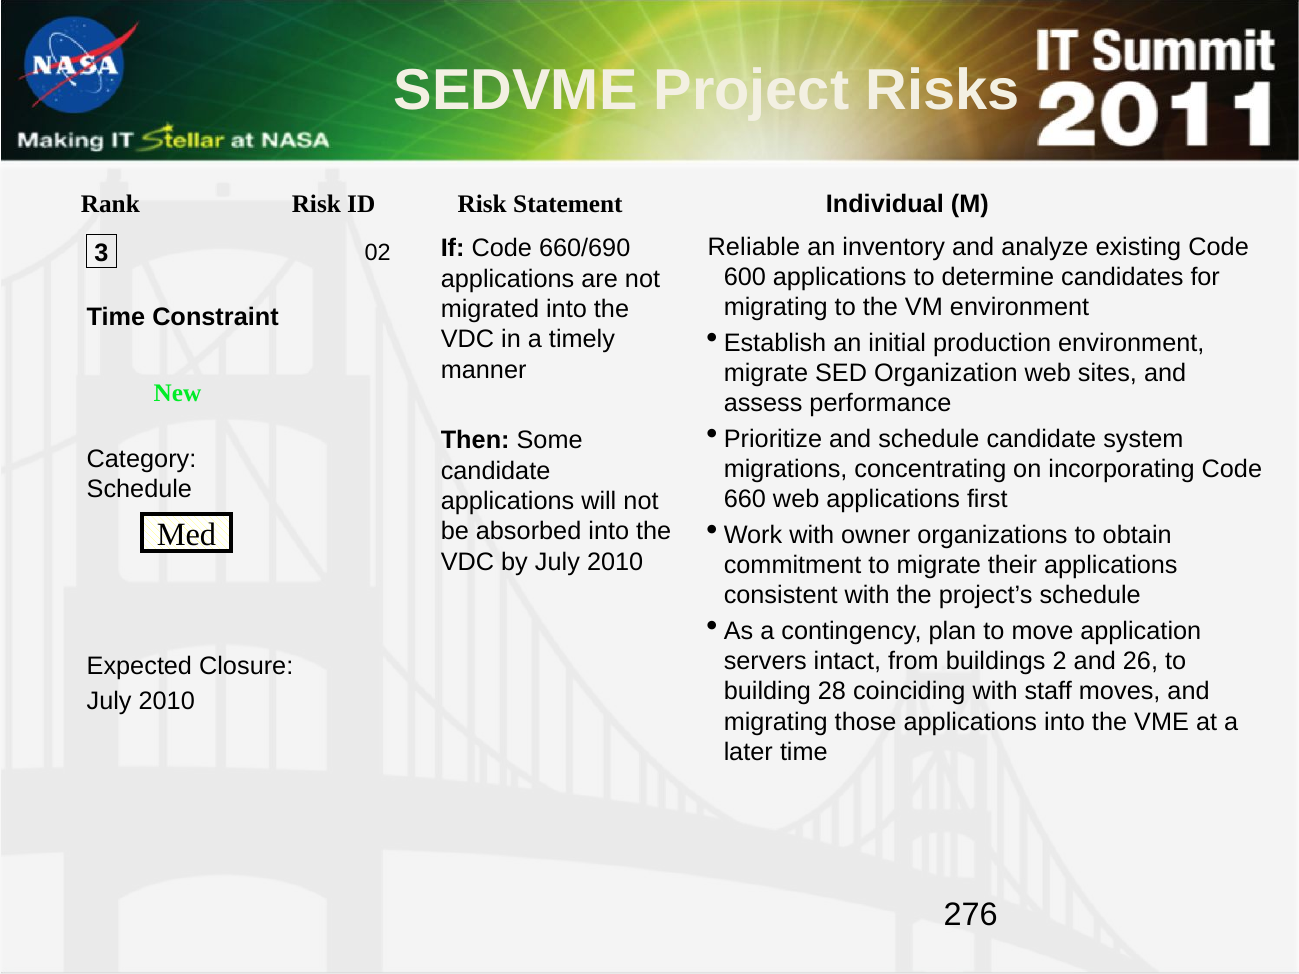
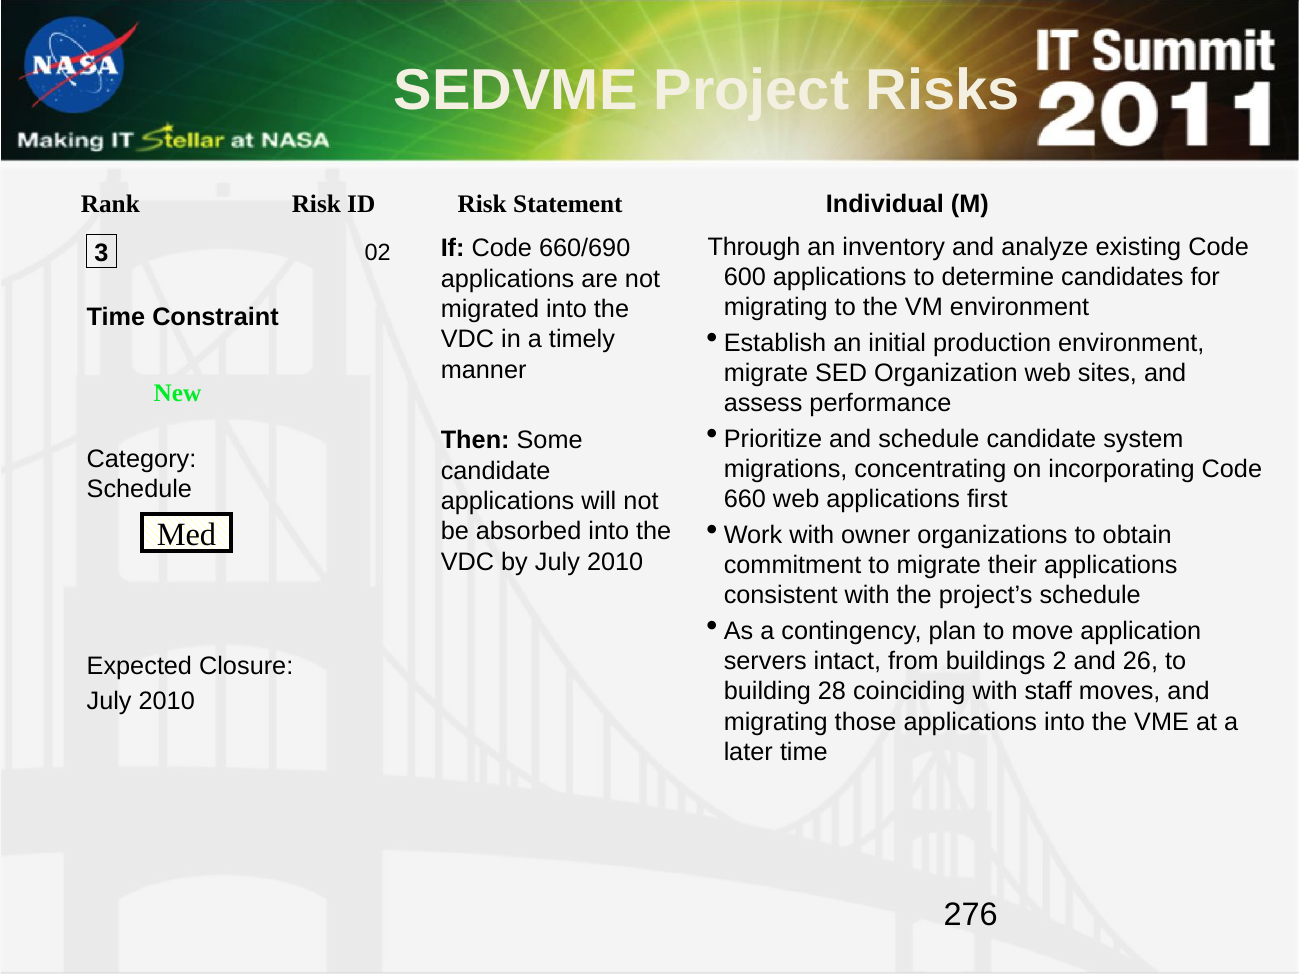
Reliable: Reliable -> Through
